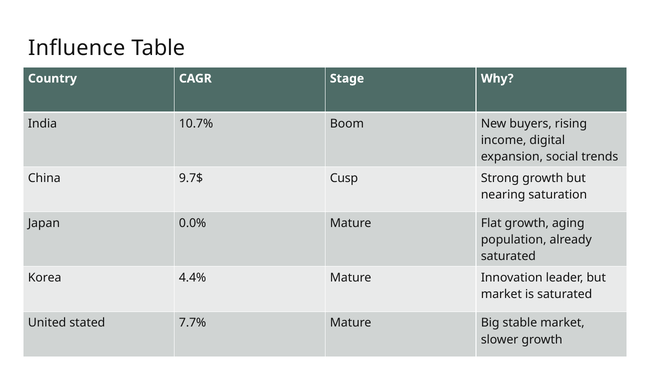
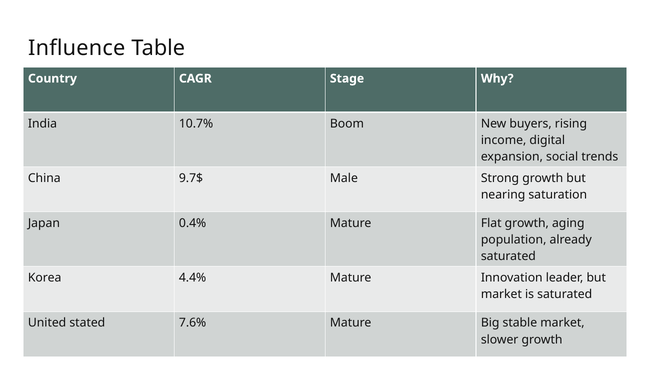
Cusp: Cusp -> Male
0.0%: 0.0% -> 0.4%
7.7%: 7.7% -> 7.6%
